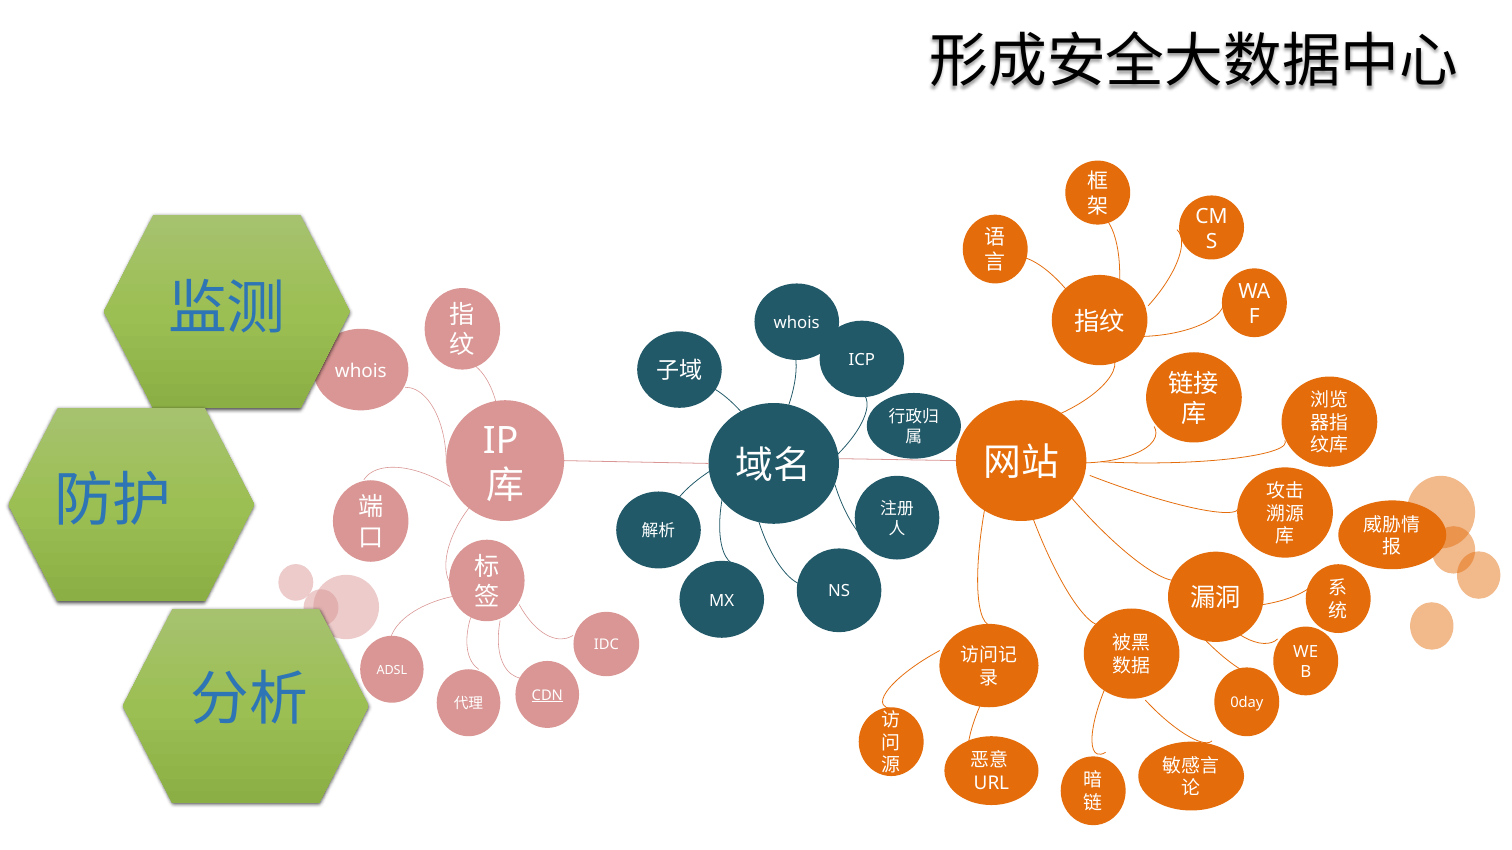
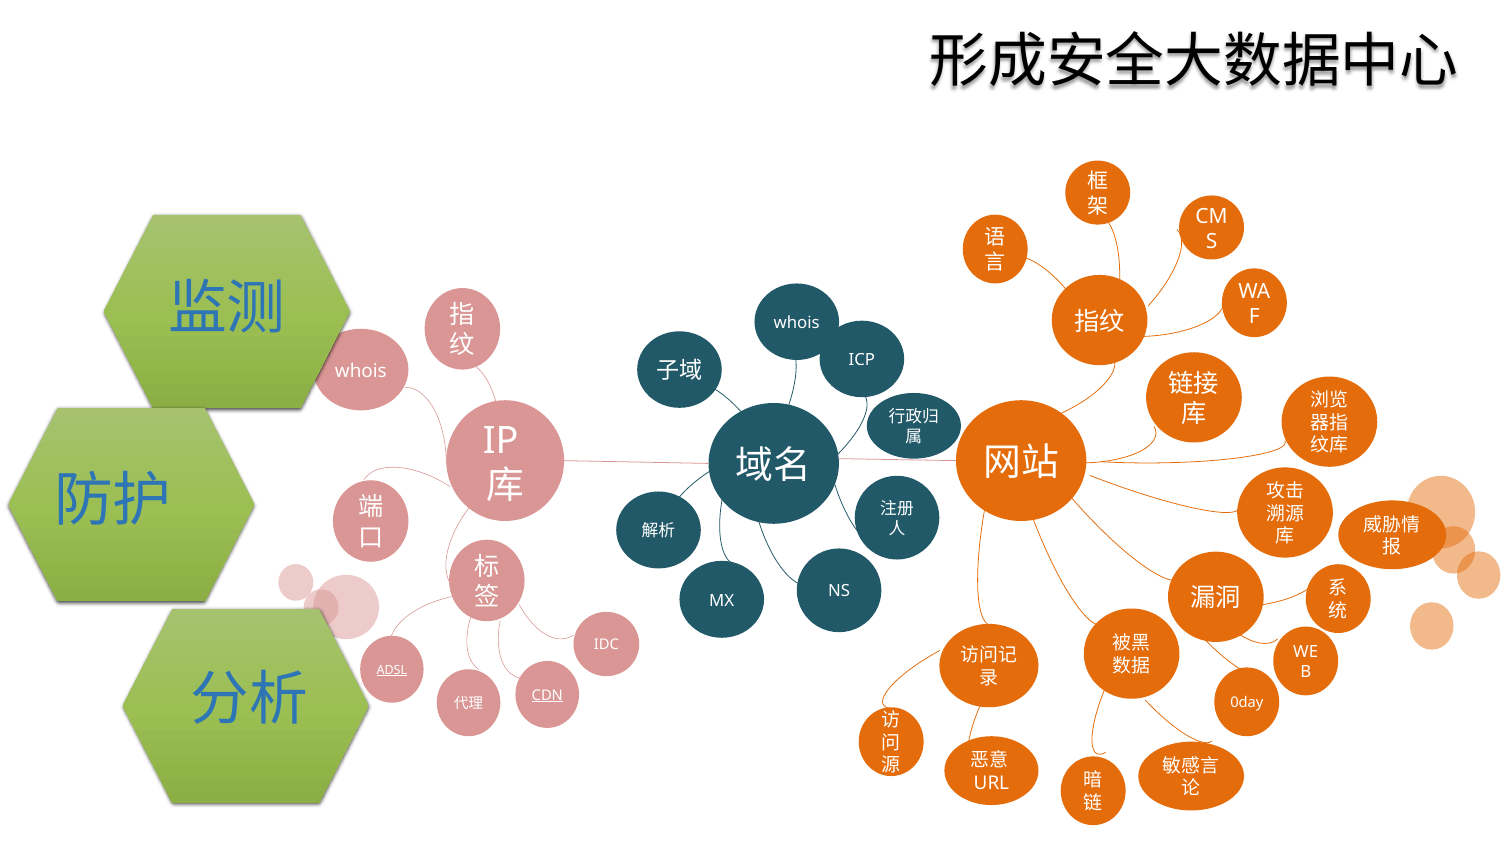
ADSL underline: none -> present
